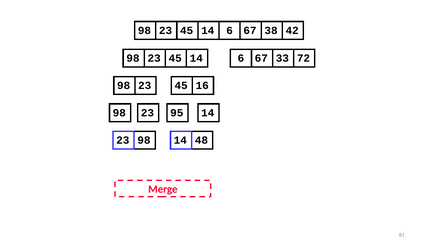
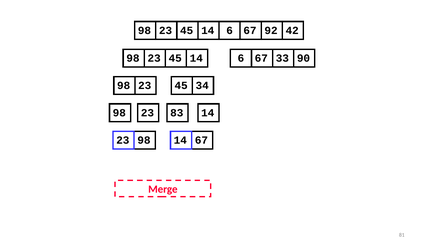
38: 38 -> 92
72: 72 -> 90
16: 16 -> 34
95: 95 -> 83
98 48: 48 -> 67
